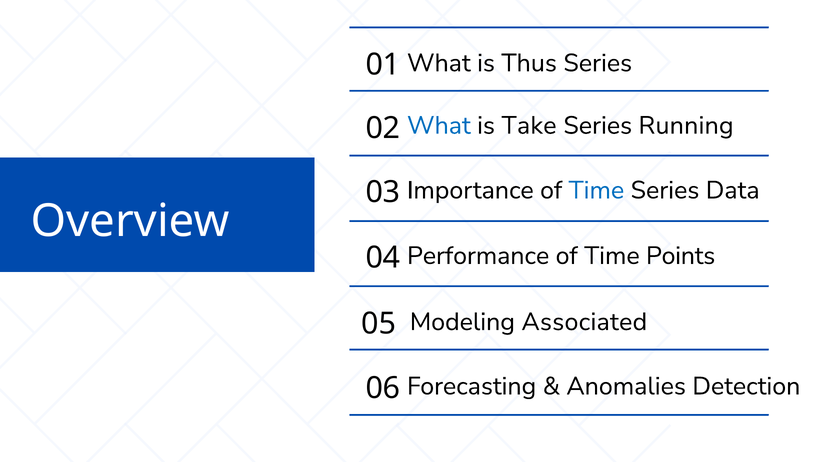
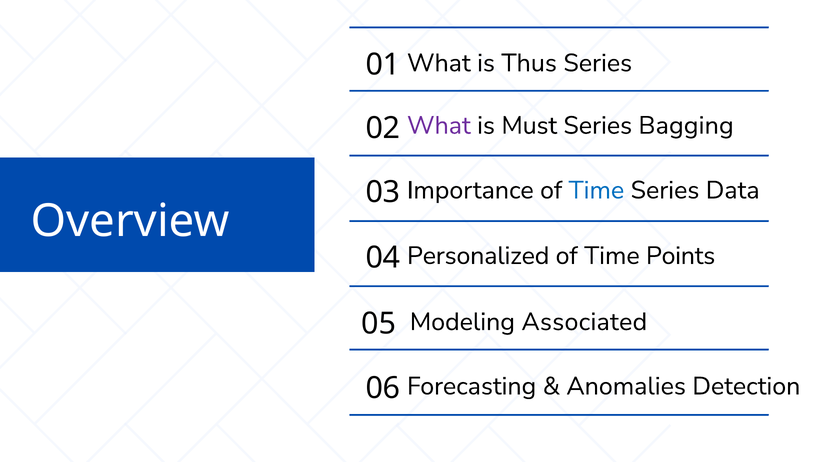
What at (439, 125) colour: blue -> purple
Take: Take -> Must
Running: Running -> Bagging
Performance: Performance -> Personalized
